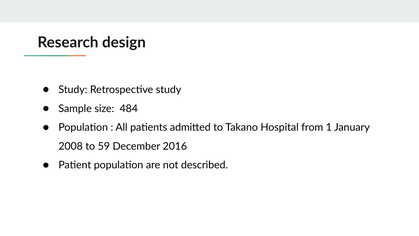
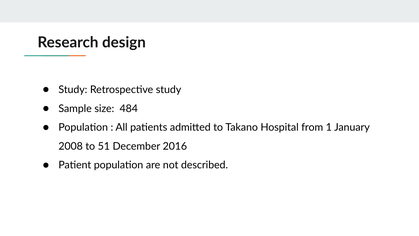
59: 59 -> 51
